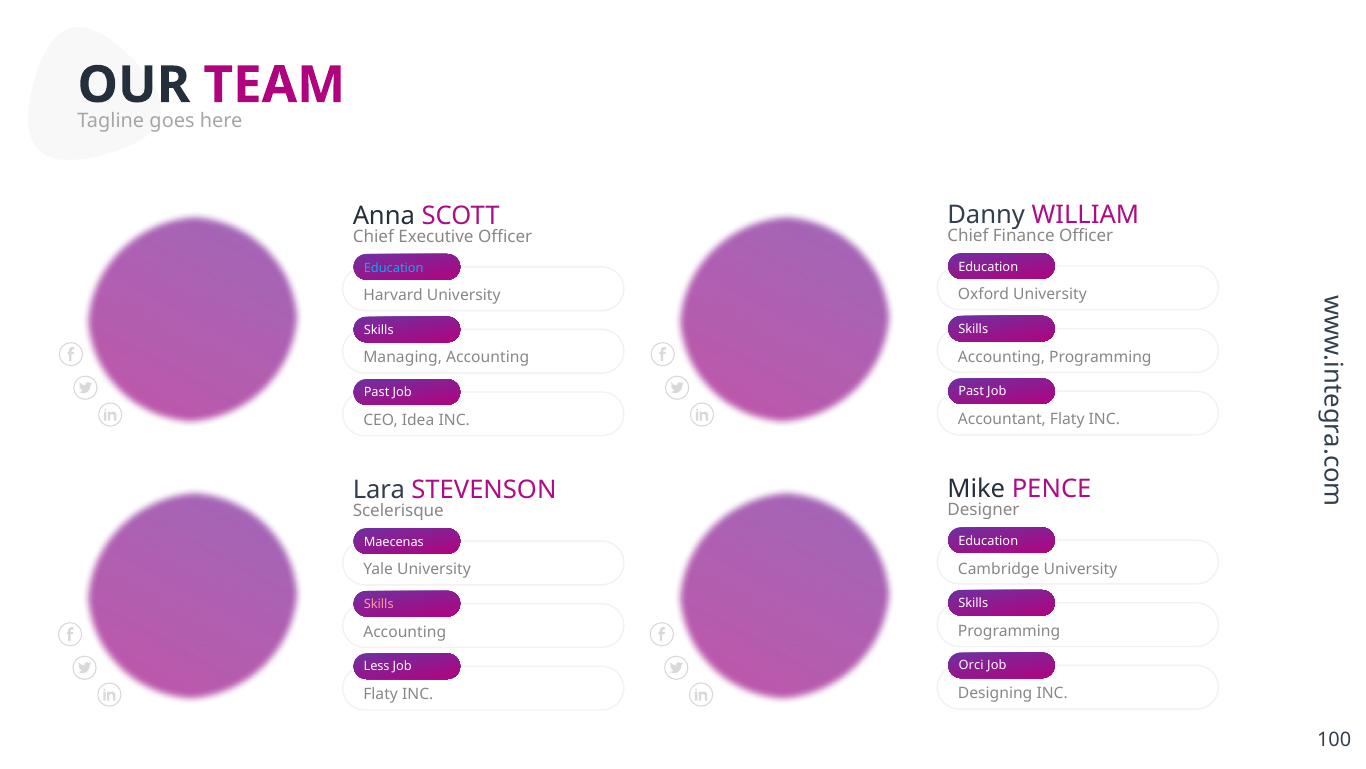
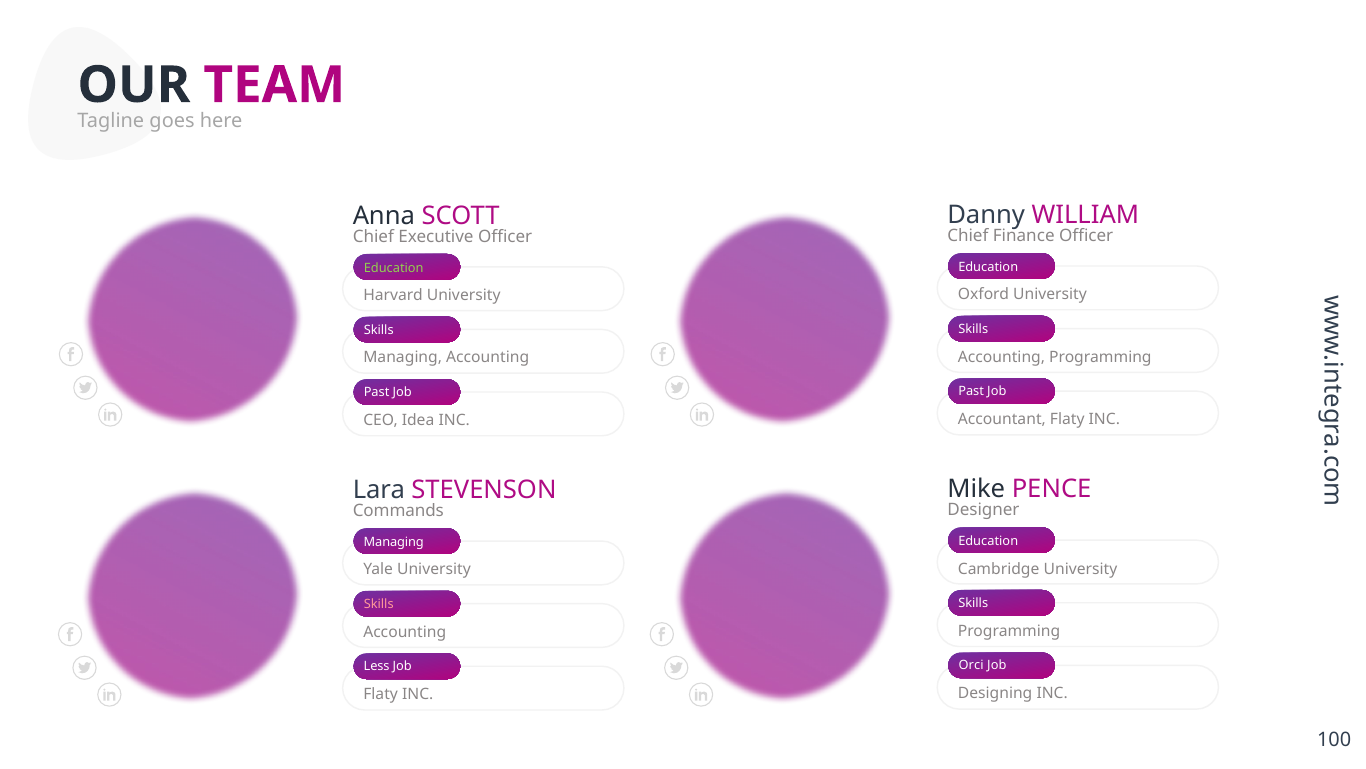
Education at (394, 268) colour: light blue -> light green
Scelerisque: Scelerisque -> Commands
Maecenas at (394, 542): Maecenas -> Managing
